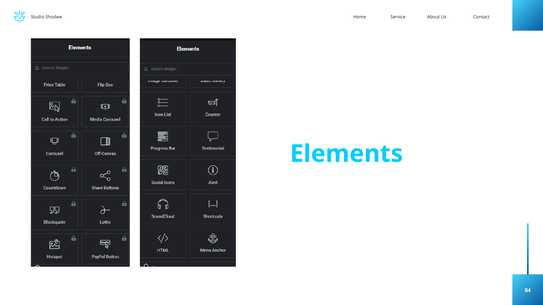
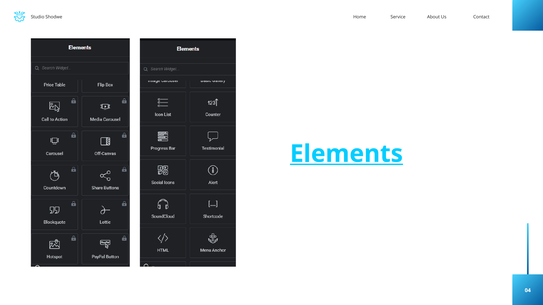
Elements underline: none -> present
